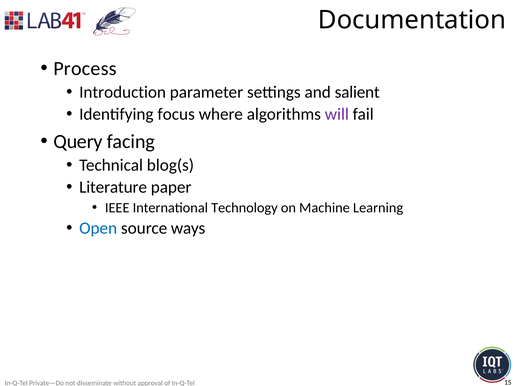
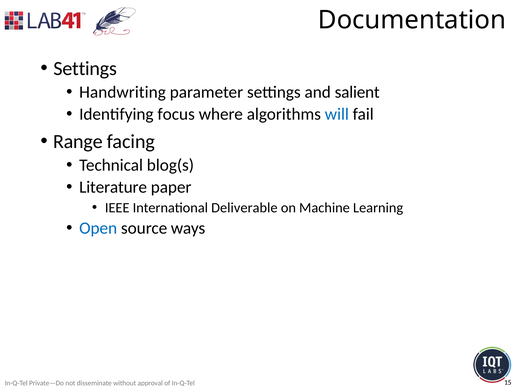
Process at (85, 69): Process -> Settings
Introduction: Introduction -> Handwriting
will colour: purple -> blue
Query: Query -> Range
Technology: Technology -> Deliverable
